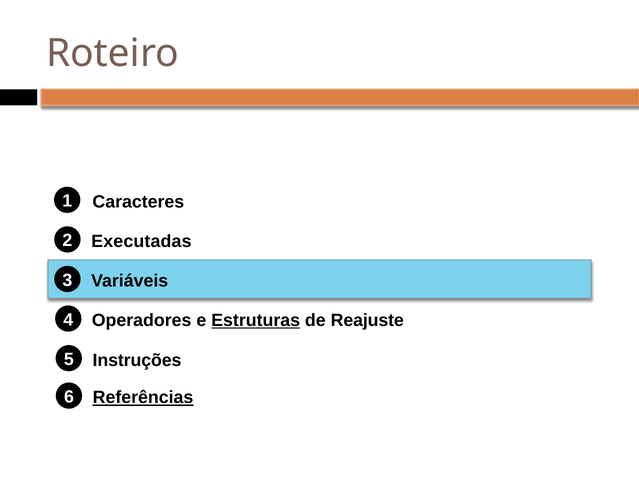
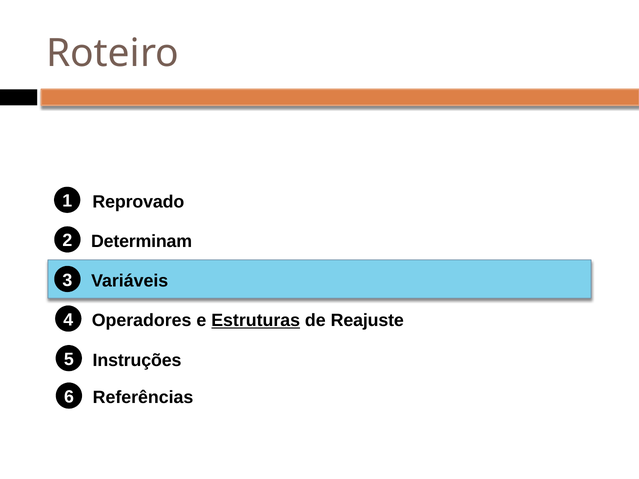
Caracteres: Caracteres -> Reprovado
Executadas: Executadas -> Determinam
Referências underline: present -> none
